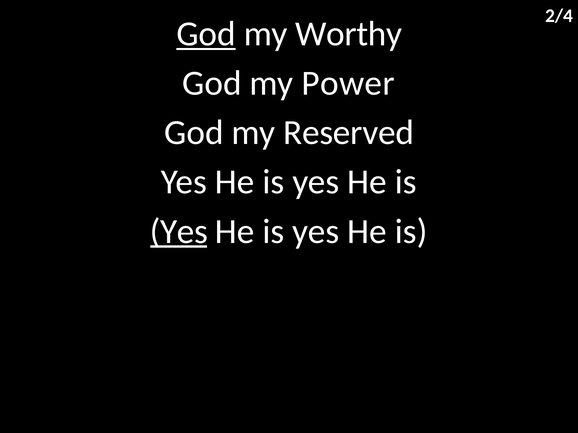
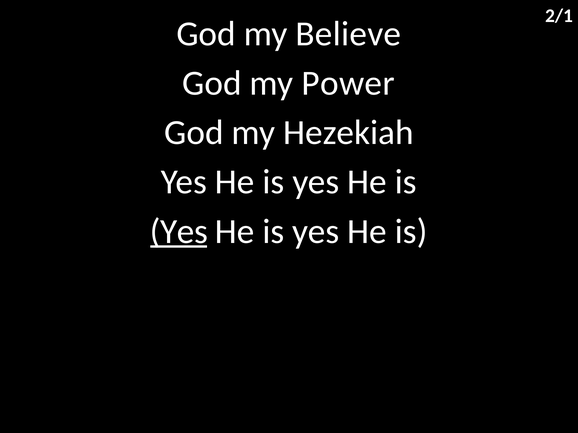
2/4: 2/4 -> 2/1
God at (206, 34) underline: present -> none
Worthy: Worthy -> Believe
Reserved: Reserved -> Hezekiah
